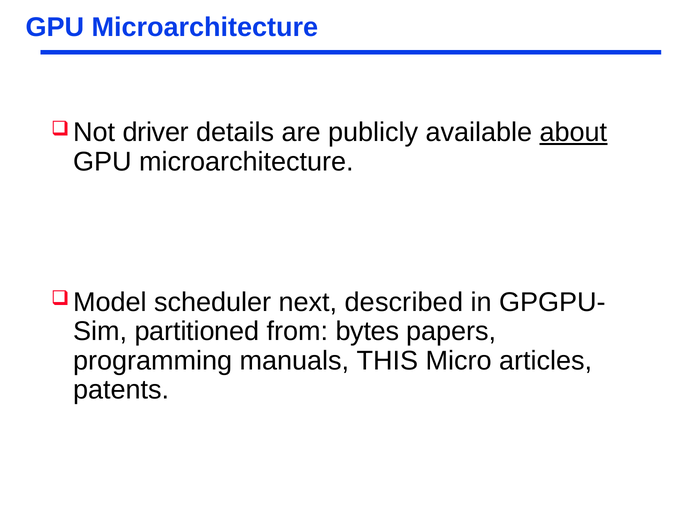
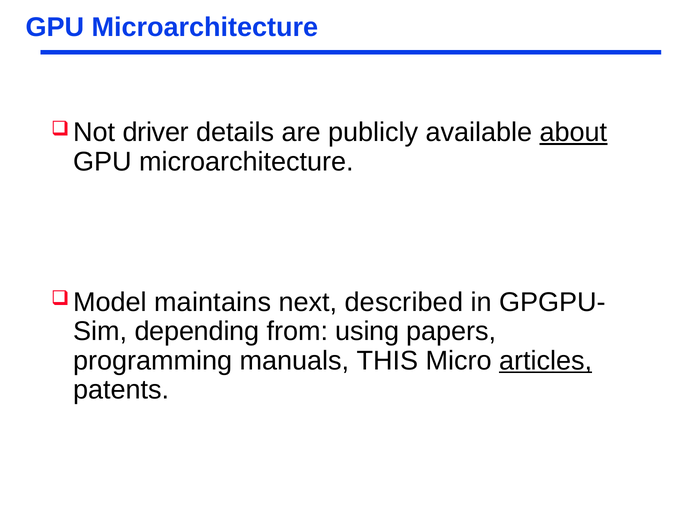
scheduler: scheduler -> maintains
partitioned: partitioned -> depending
bytes: bytes -> using
articles underline: none -> present
